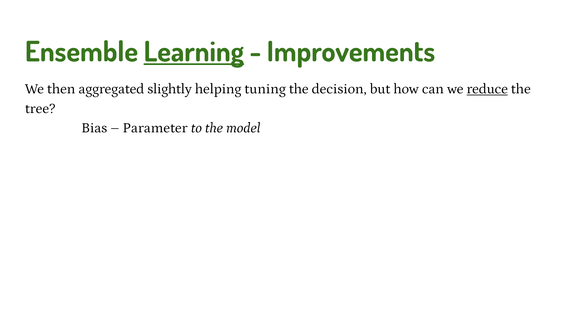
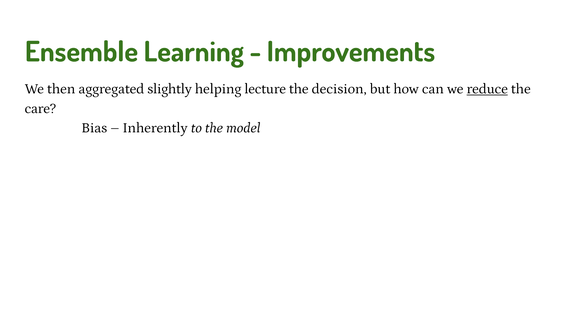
Learning underline: present -> none
tuning: tuning -> lecture
tree: tree -> care
Parameter: Parameter -> Inherently
